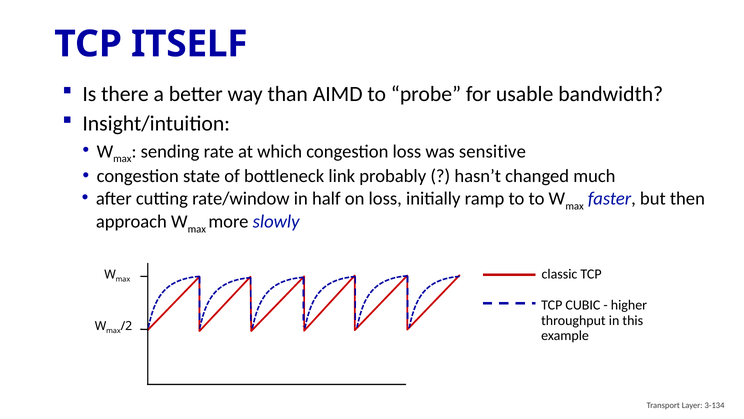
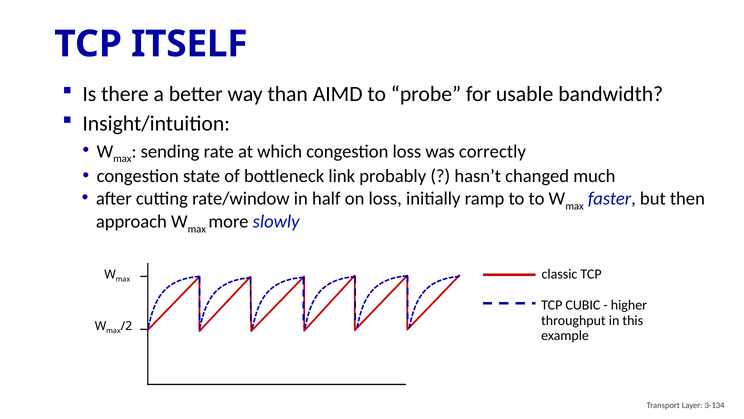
sensitive: sensitive -> correctly
